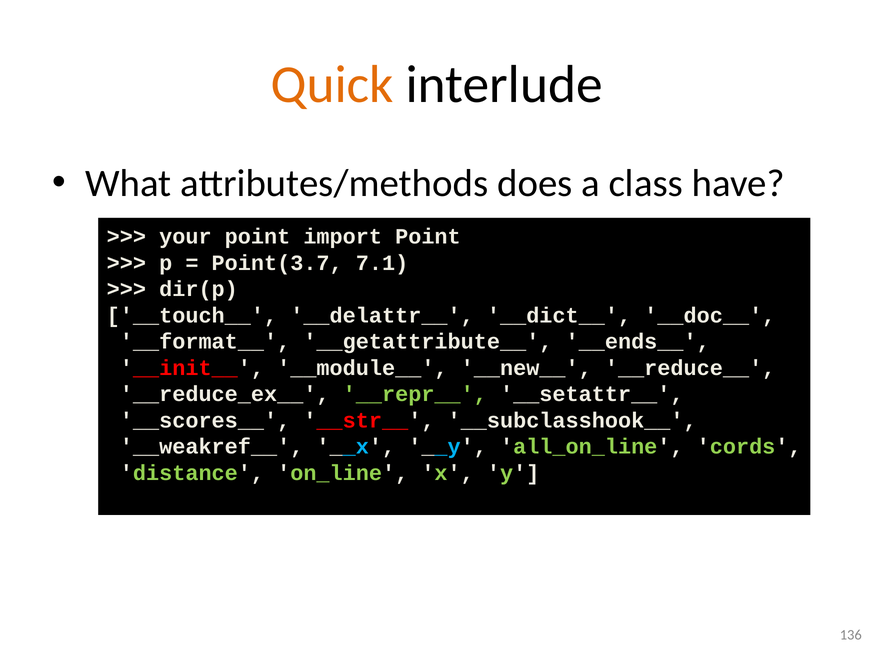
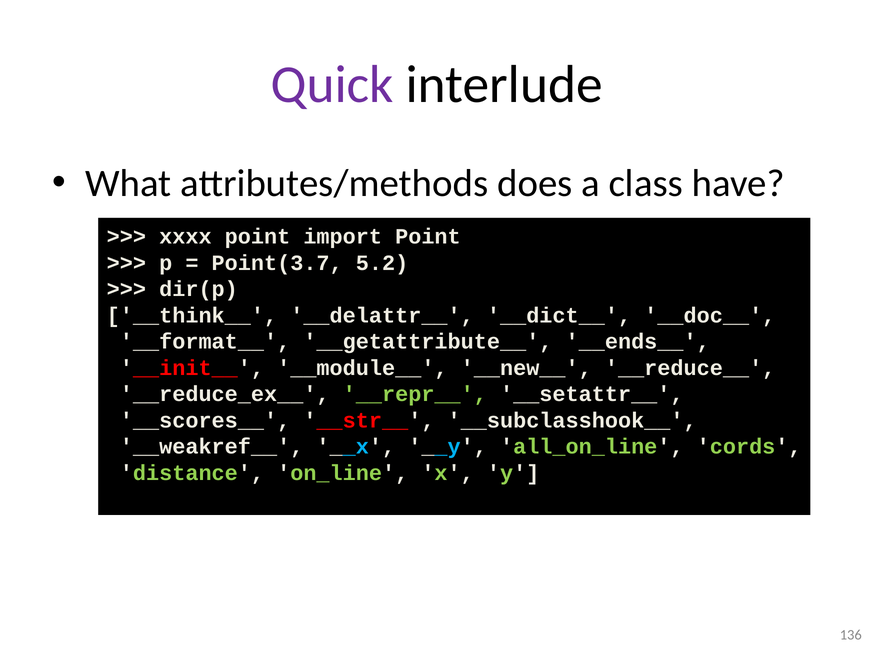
Quick colour: orange -> purple
your: your -> xxxx
7.1: 7.1 -> 5.2
__touch__: __touch__ -> __think__
